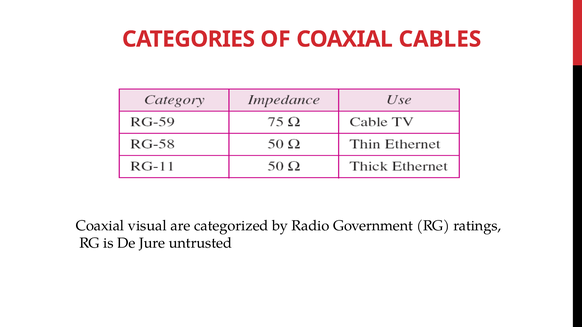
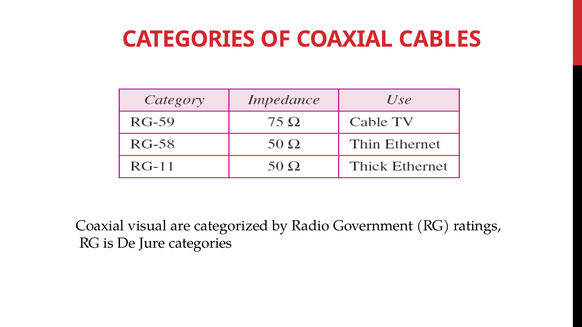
Jure untrusted: untrusted -> categories
